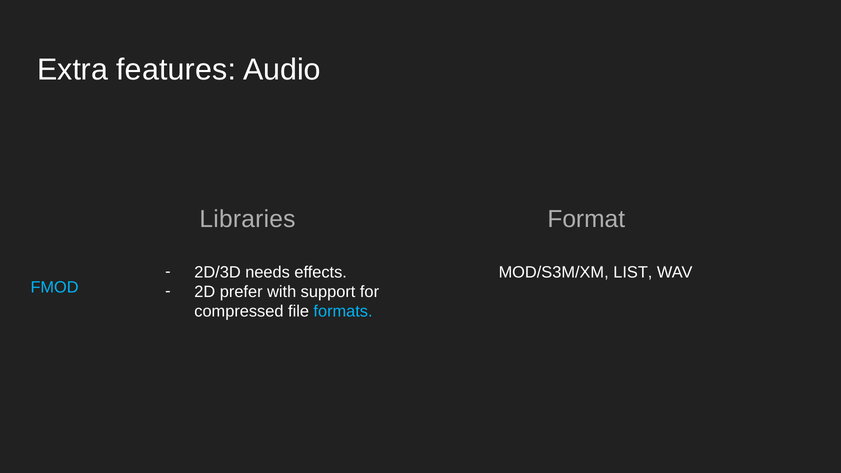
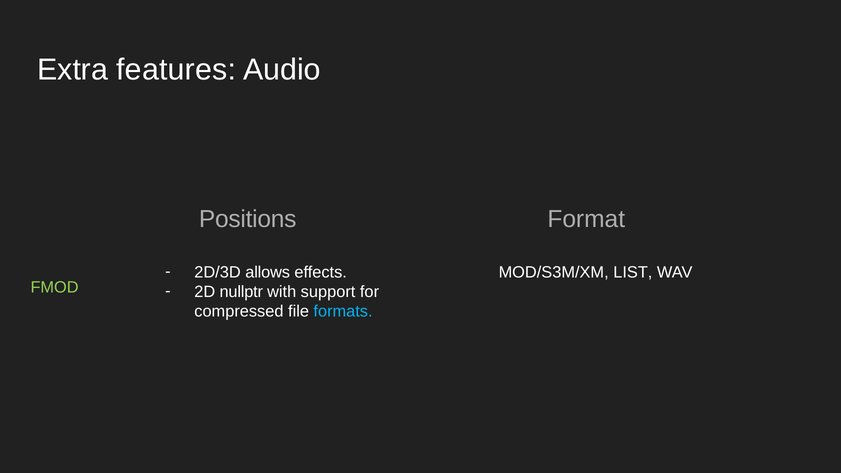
Libraries: Libraries -> Positions
needs: needs -> allows
FMOD colour: light blue -> light green
prefer: prefer -> nullptr
